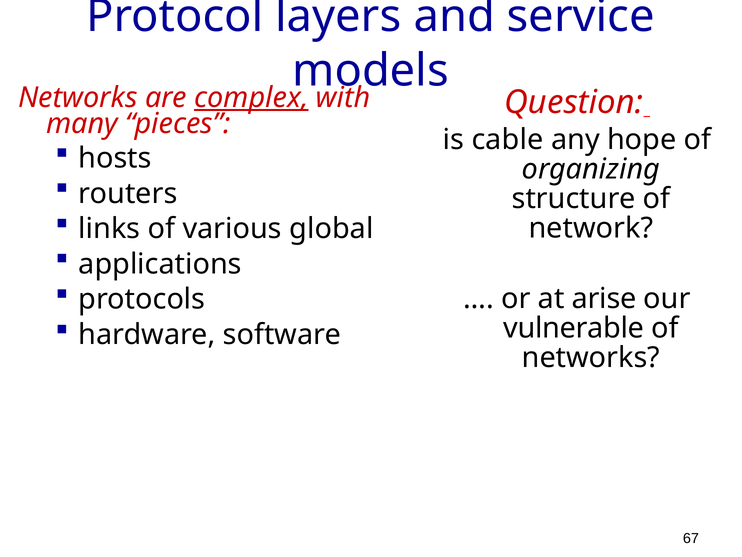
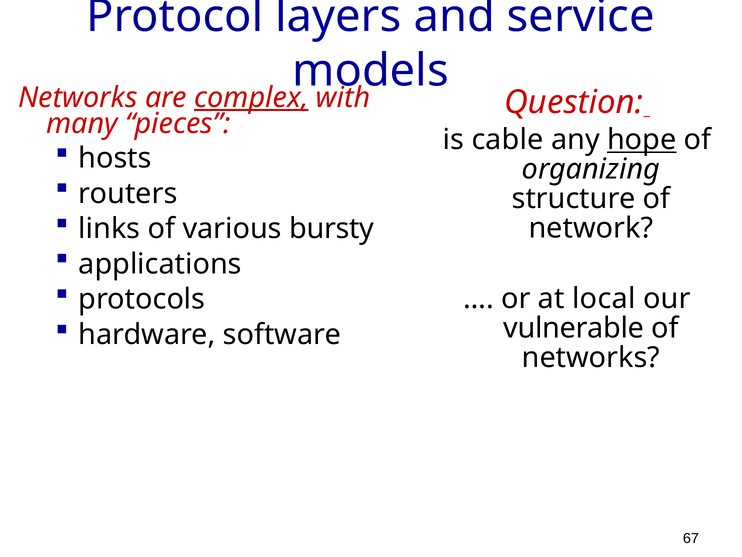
hope underline: none -> present
global: global -> bursty
arise: arise -> local
